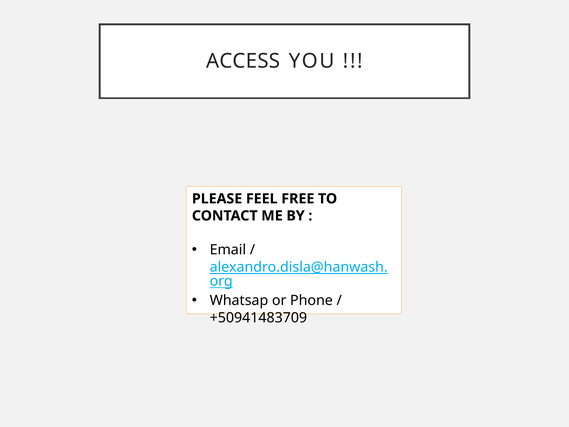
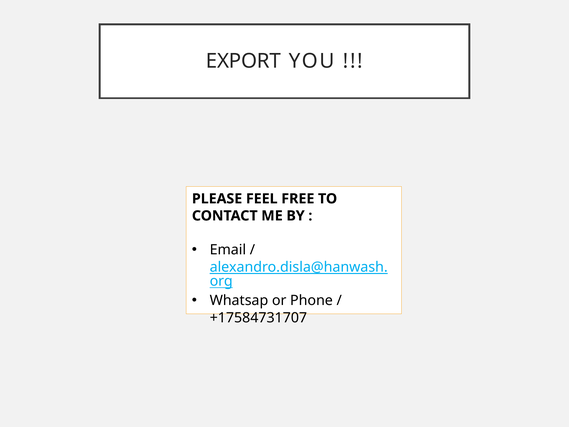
ACCESS: ACCESS -> EXPORT
+50941483709: +50941483709 -> +17584731707
